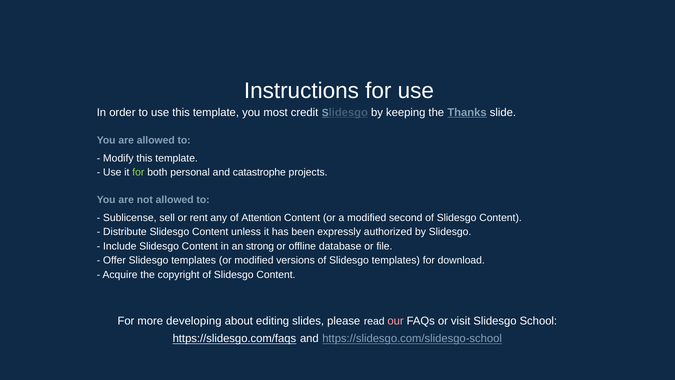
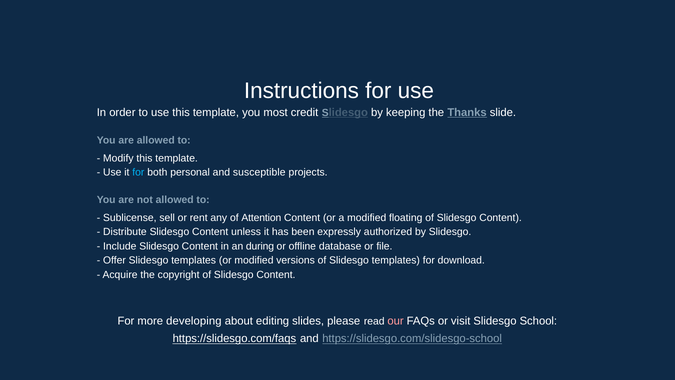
for at (138, 172) colour: light green -> light blue
catastrophe: catastrophe -> susceptible
second: second -> floating
strong: strong -> during
